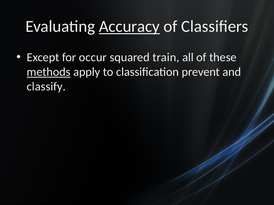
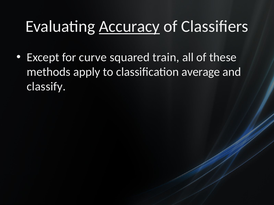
occur: occur -> curve
methods underline: present -> none
prevent: prevent -> average
